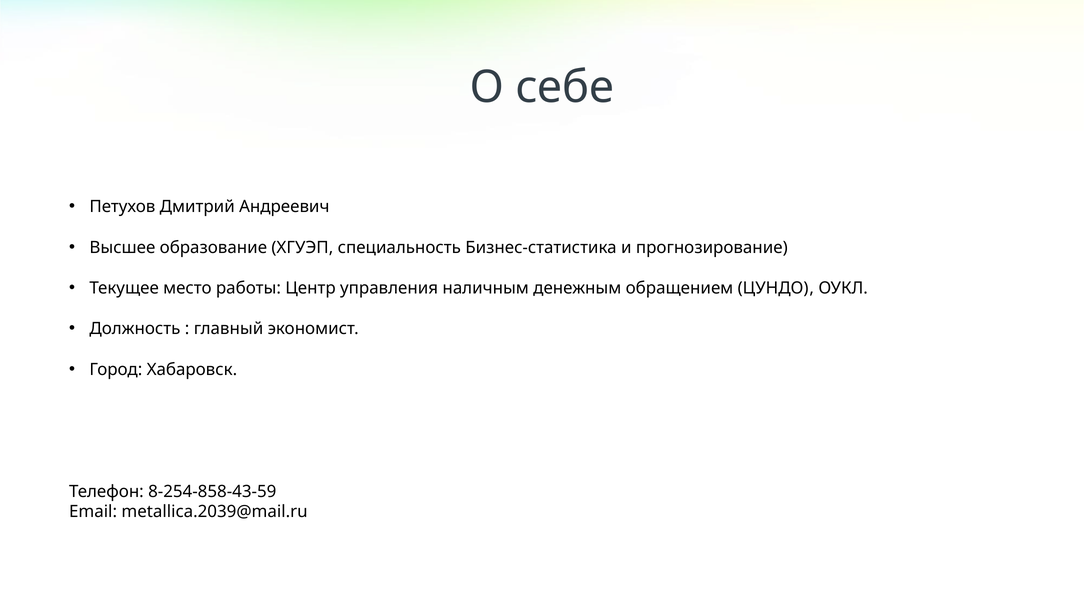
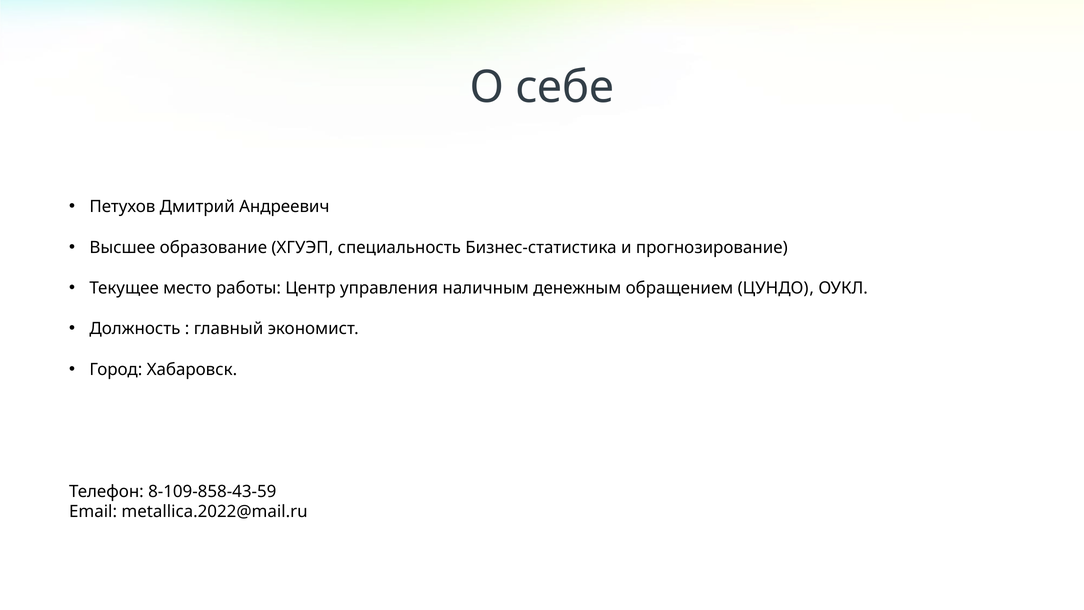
8-254-858-43-59: 8-254-858-43-59 -> 8-109-858-43-59
metallica.2039@mail.ru: metallica.2039@mail.ru -> metallica.2022@mail.ru
